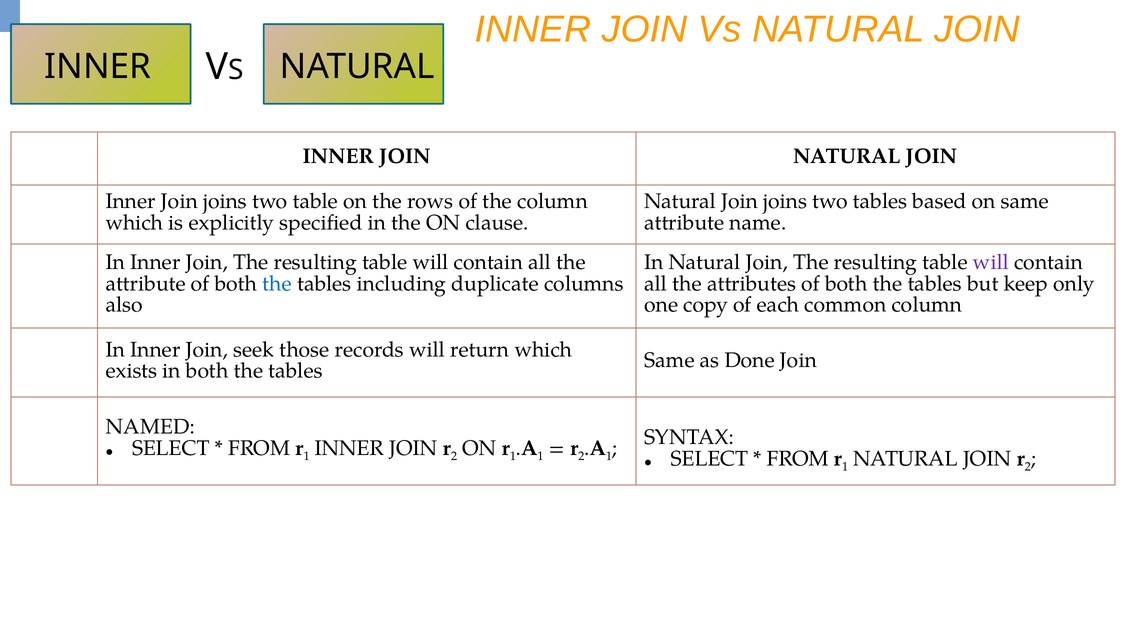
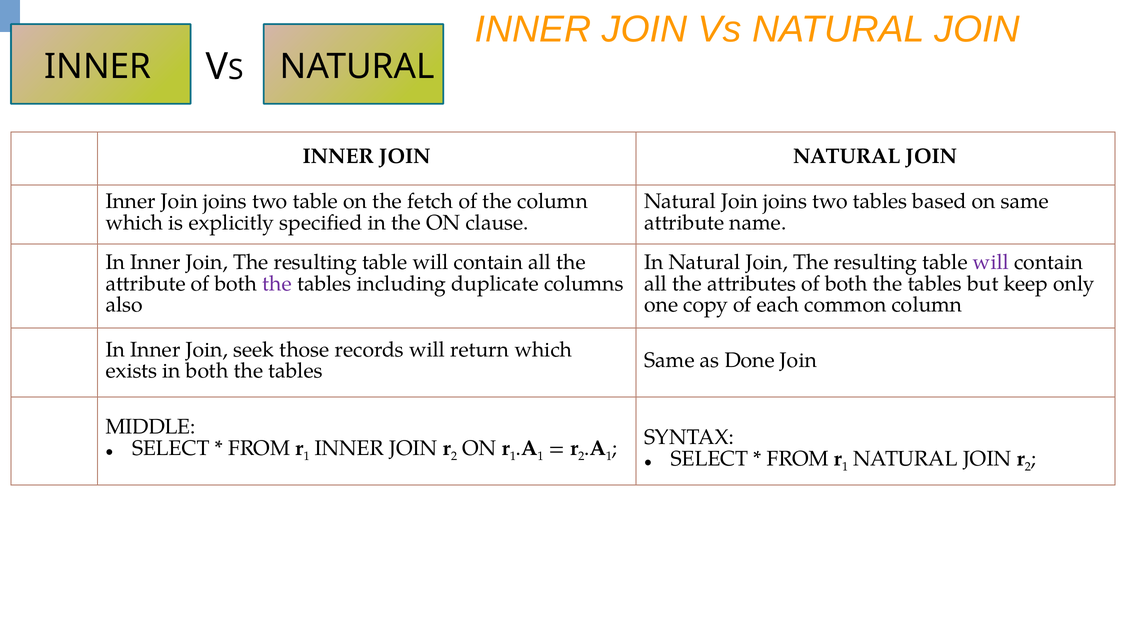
rows: rows -> fetch
the at (277, 284) colour: blue -> purple
NAMED: NAMED -> MIDDLE
